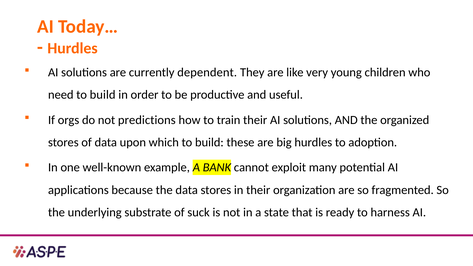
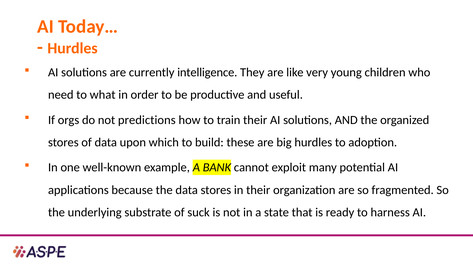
dependent: dependent -> intelligence
need to build: build -> what
